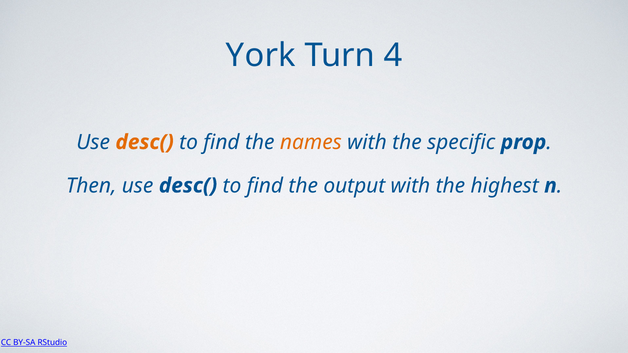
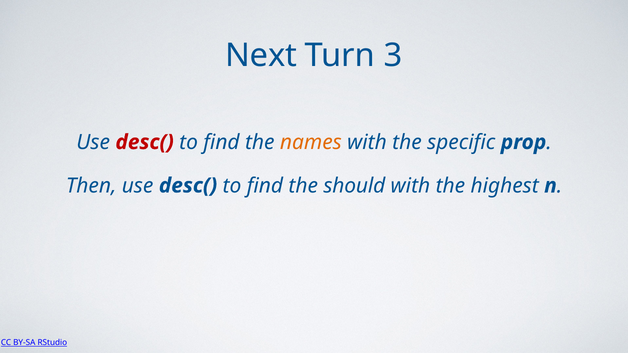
York: York -> Next
4: 4 -> 3
desc( at (145, 142) colour: orange -> red
output: output -> should
